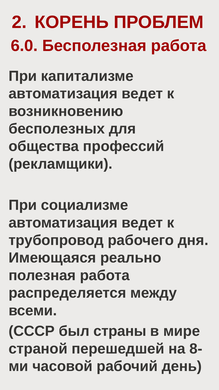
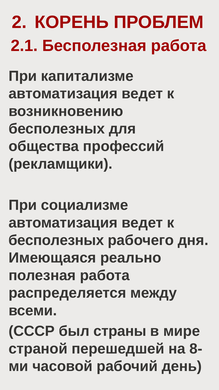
6.0: 6.0 -> 2.1
трубопровод at (56, 240): трубопровод -> бесполезных
